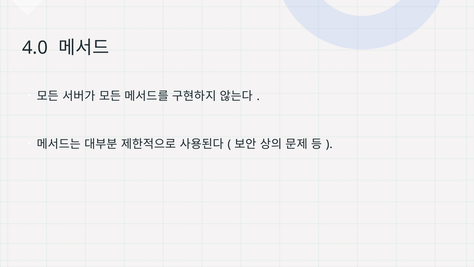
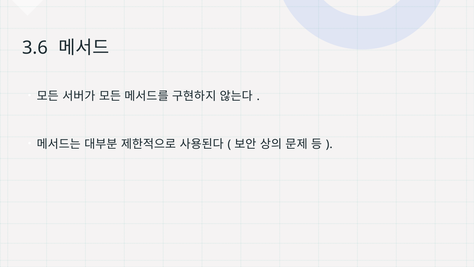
4.0: 4.0 -> 3.6
